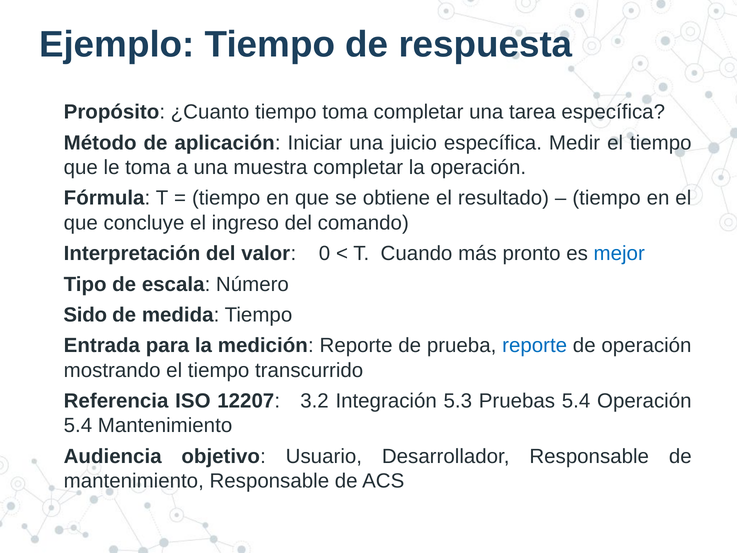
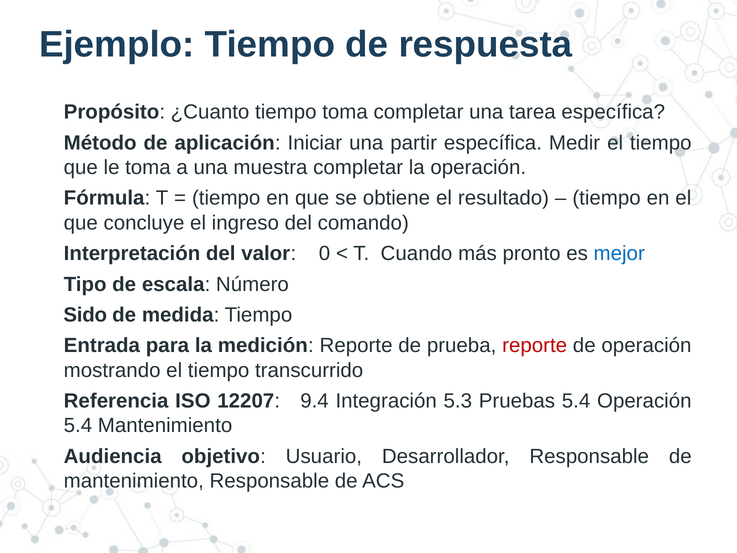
juicio: juicio -> partir
reporte at (535, 346) colour: blue -> red
3.2: 3.2 -> 9.4
